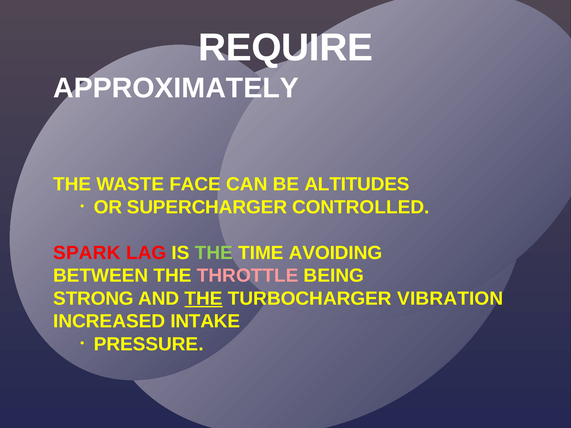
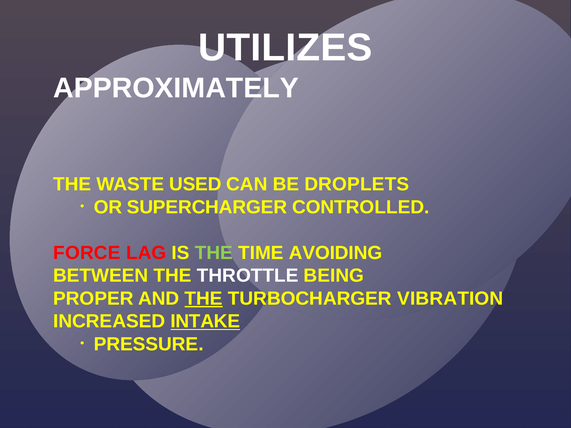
REQUIRE: REQUIRE -> UTILIZES
FACE: FACE -> USED
ALTITUDES: ALTITUDES -> DROPLETS
SPARK: SPARK -> FORCE
THROTTLE colour: pink -> white
STRONG: STRONG -> PROPER
INTAKE underline: none -> present
